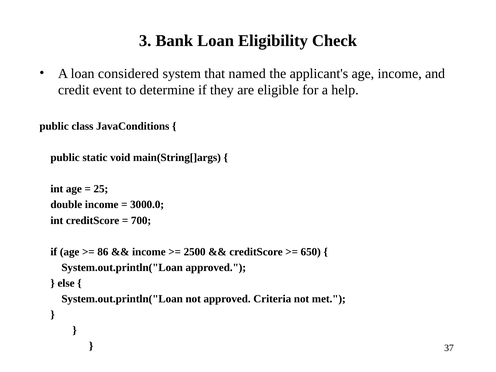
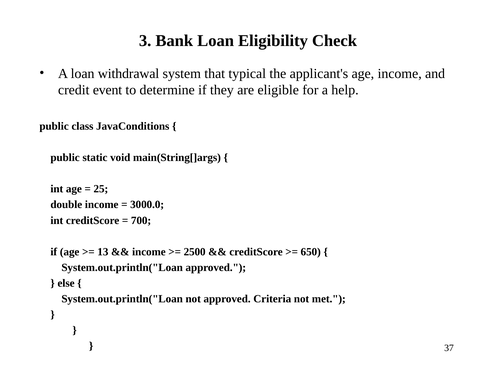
considered: considered -> withdrawal
named: named -> typical
86: 86 -> 13
